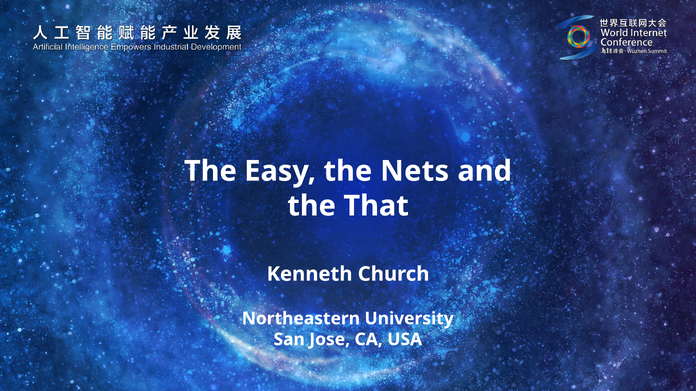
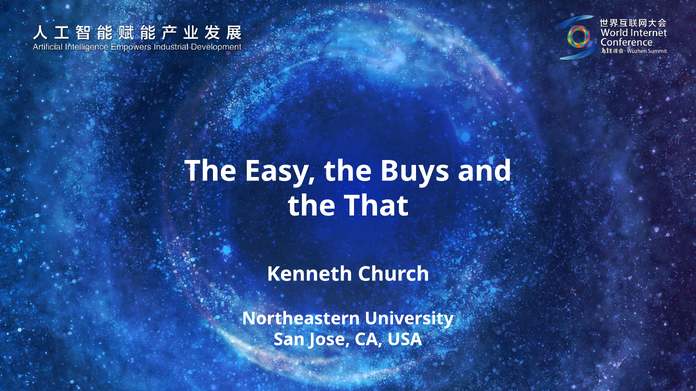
Nets: Nets -> Buys
